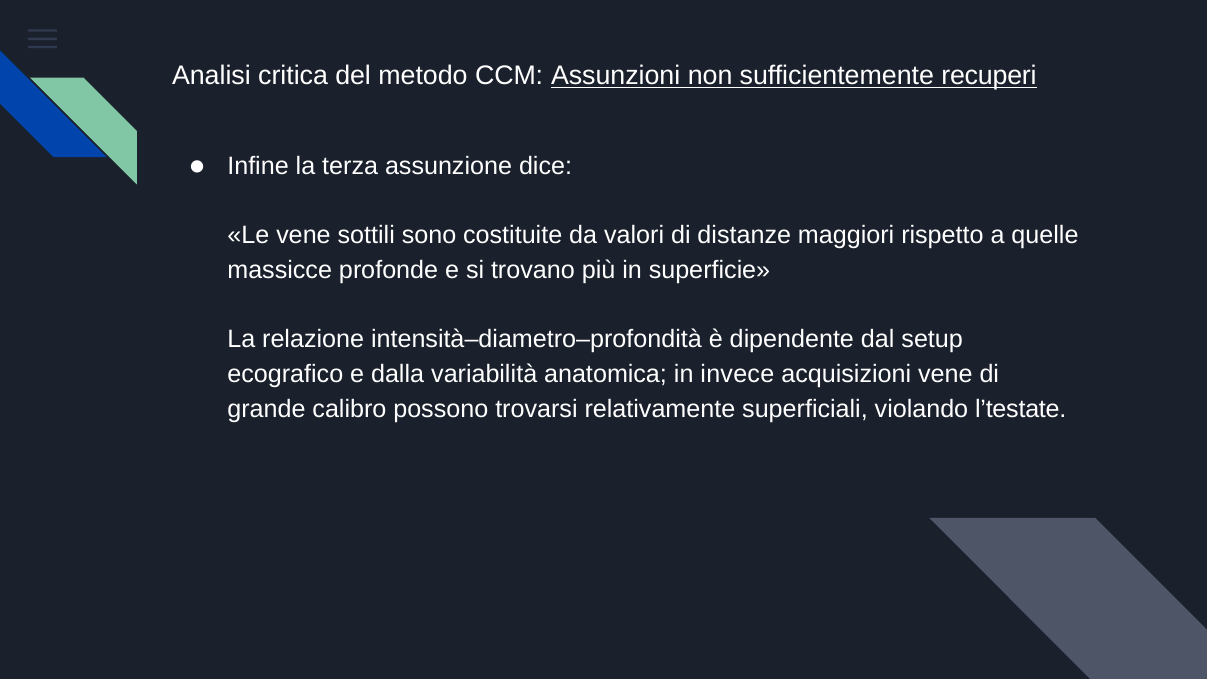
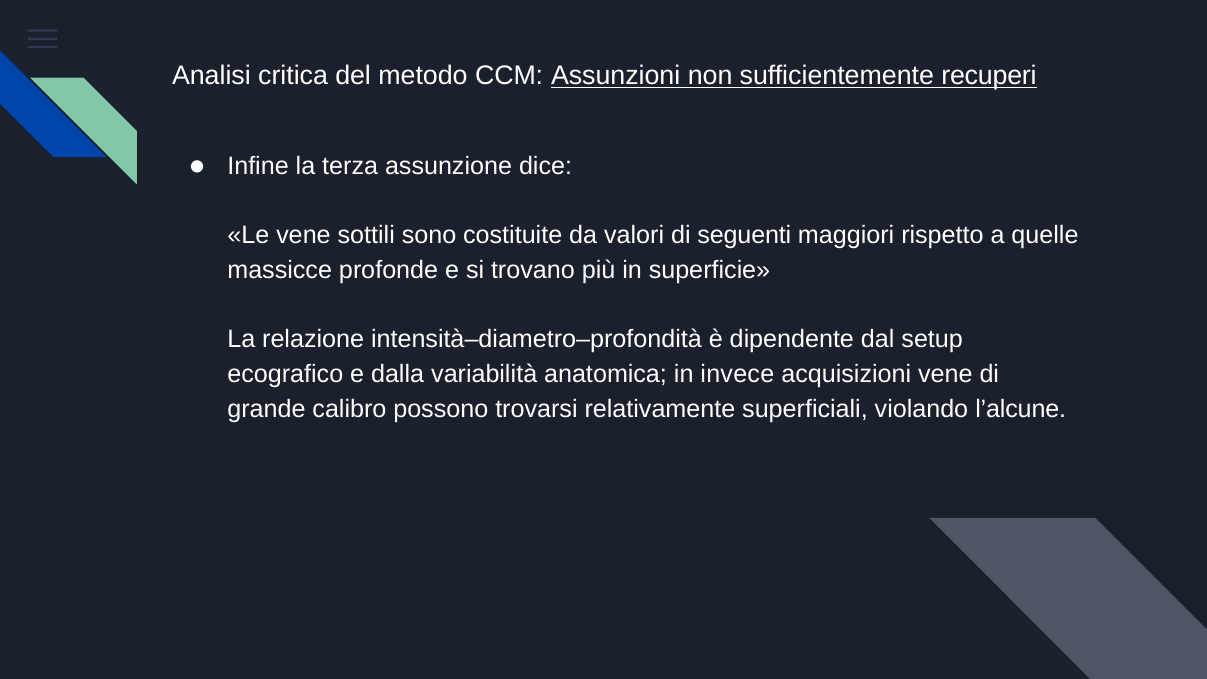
distanze: distanze -> seguenti
l’testate: l’testate -> l’alcune
